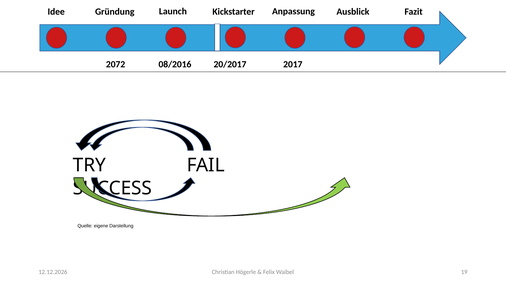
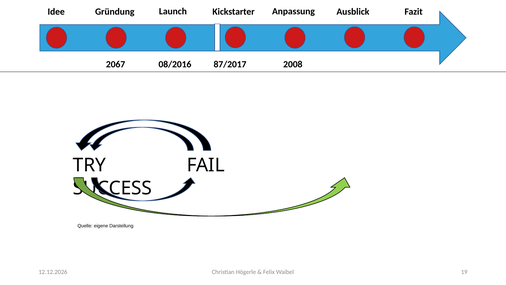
20/2017: 20/2017 -> 87/2017
2017: 2017 -> 2008
2072: 2072 -> 2067
